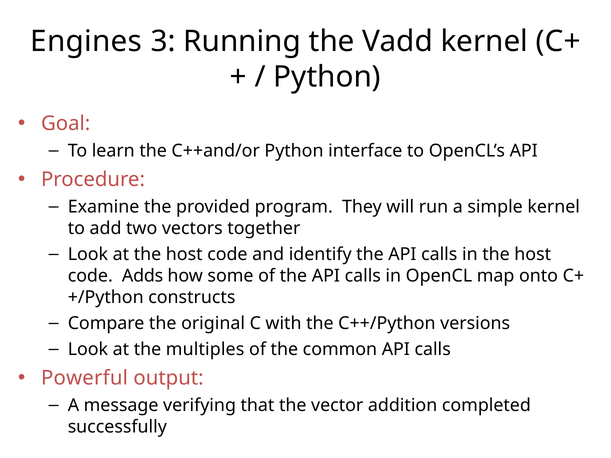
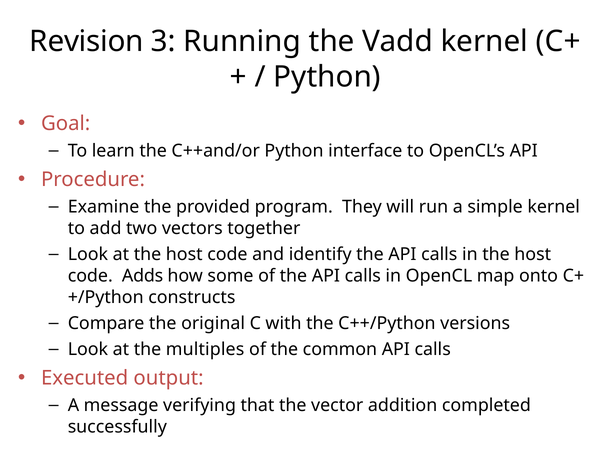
Engines: Engines -> Revision
Powerful: Powerful -> Executed
